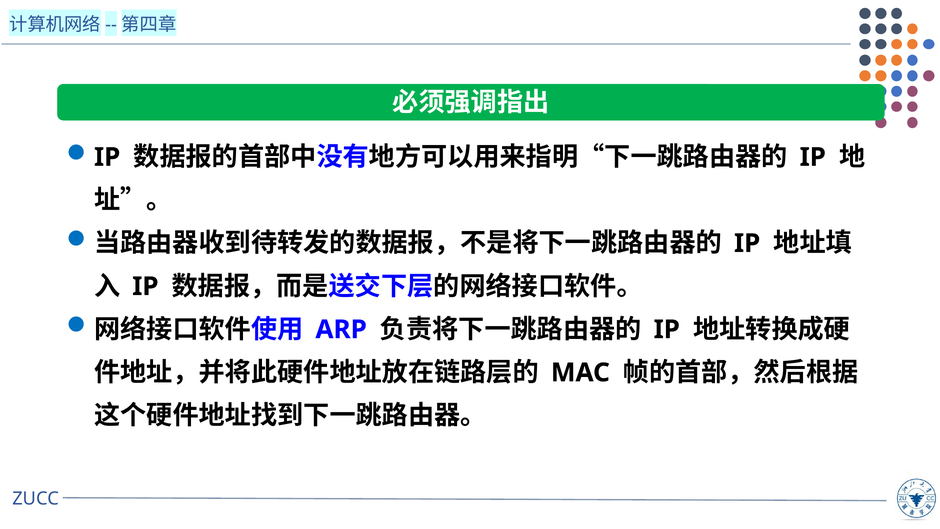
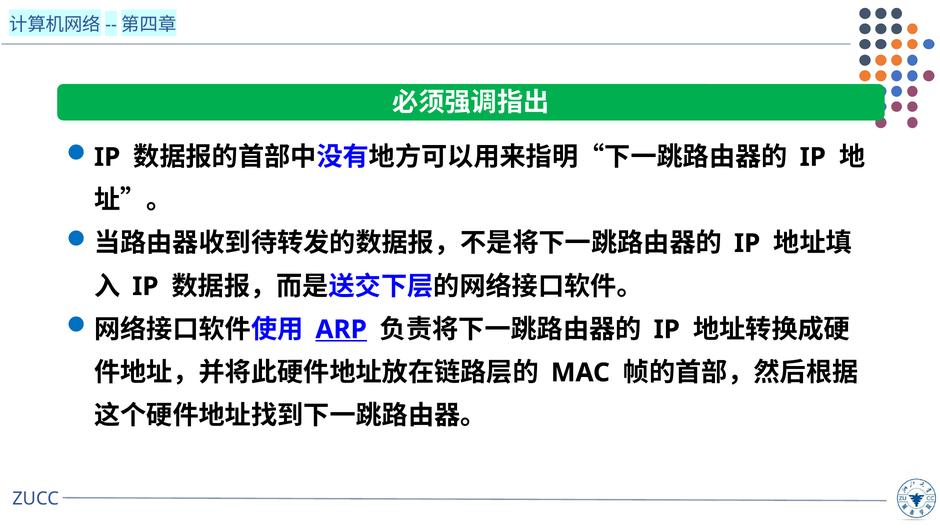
ARP underline: none -> present
